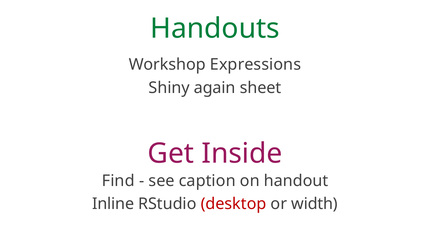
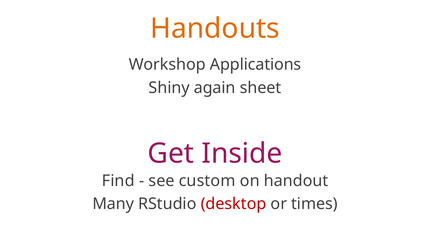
Handouts colour: green -> orange
Expressions: Expressions -> Applications
caption: caption -> custom
Inline: Inline -> Many
width: width -> times
